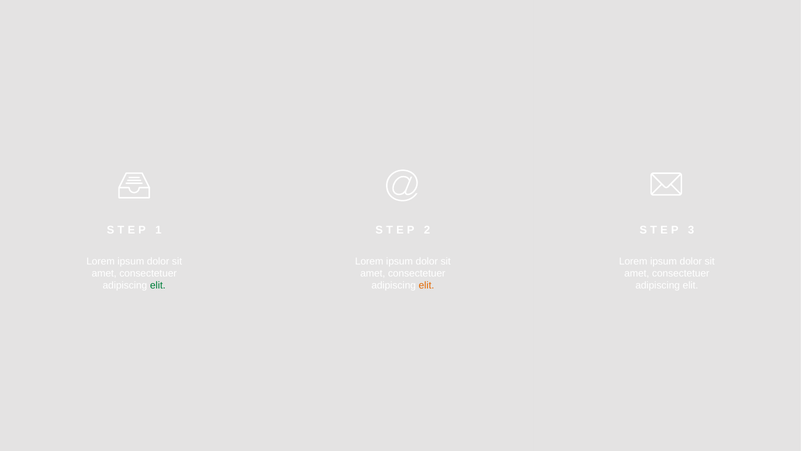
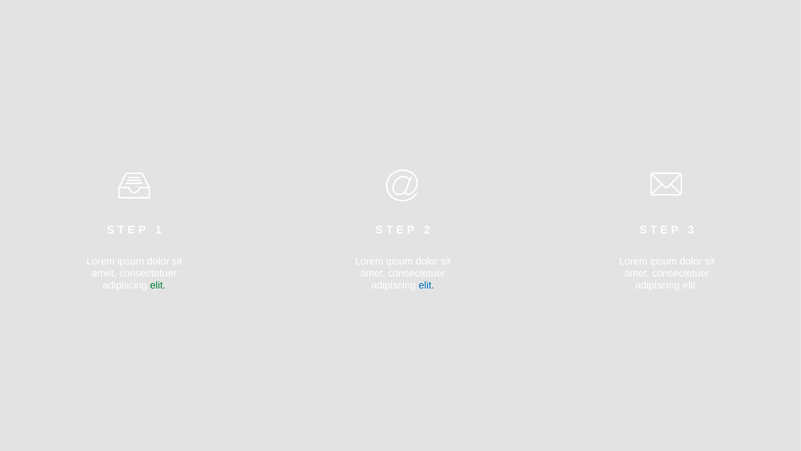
elit at (426, 285) colour: orange -> blue
